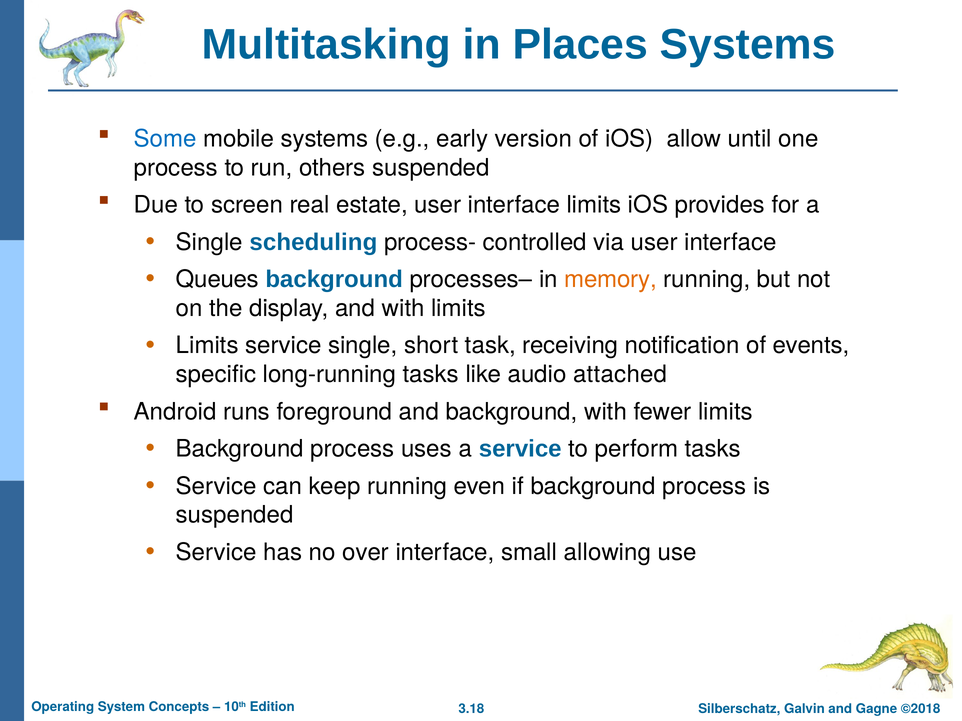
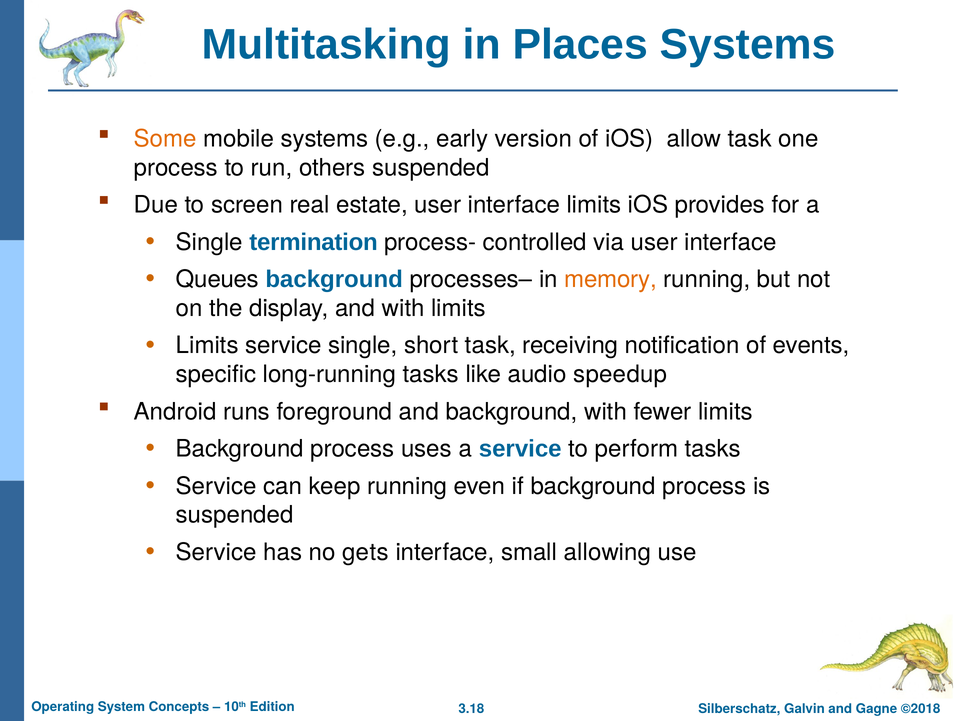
Some colour: blue -> orange
allow until: until -> task
scheduling: scheduling -> termination
attached: attached -> speedup
over: over -> gets
